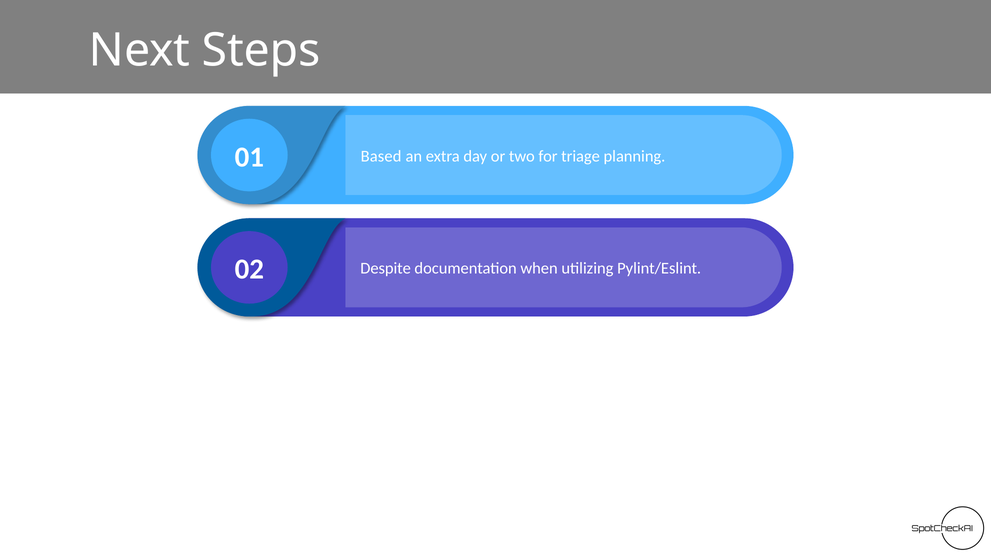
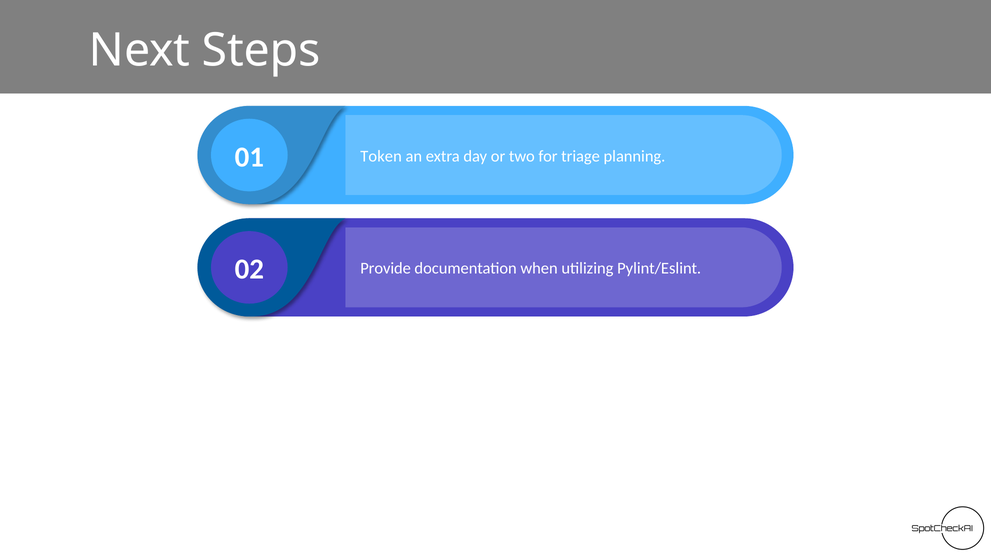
Based: Based -> Token
Despite: Despite -> Provide
